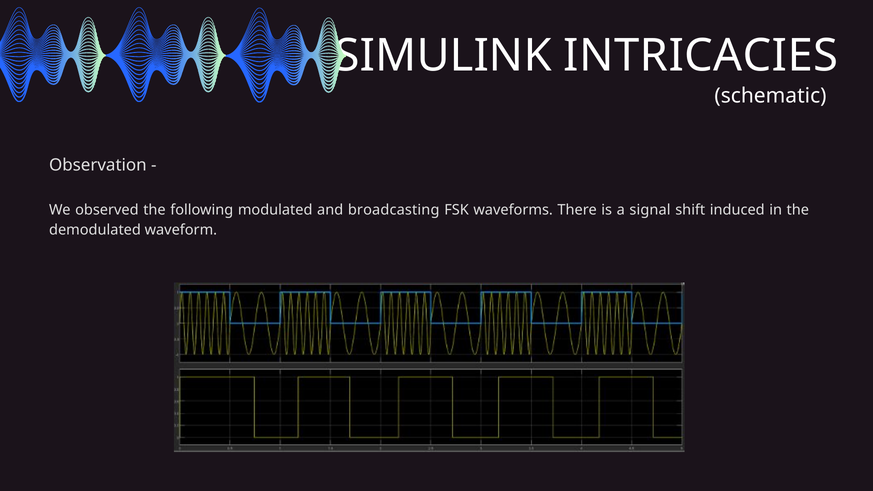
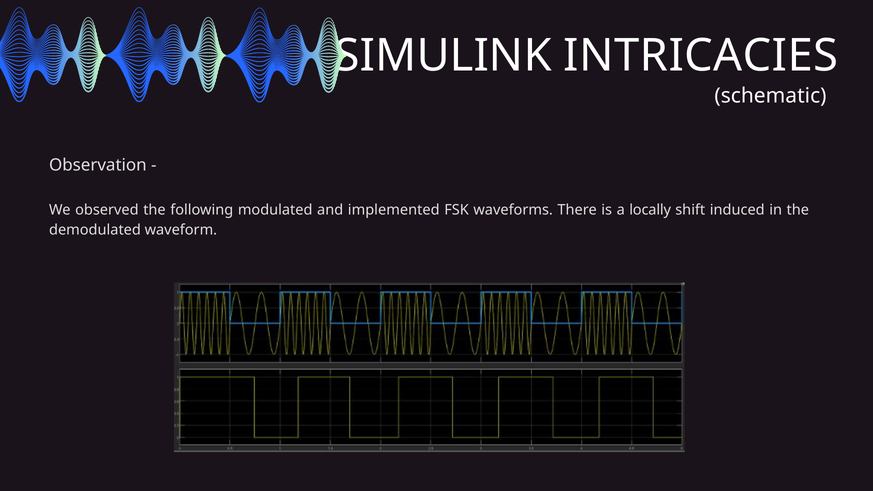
broadcasting: broadcasting -> implemented
signal: signal -> locally
